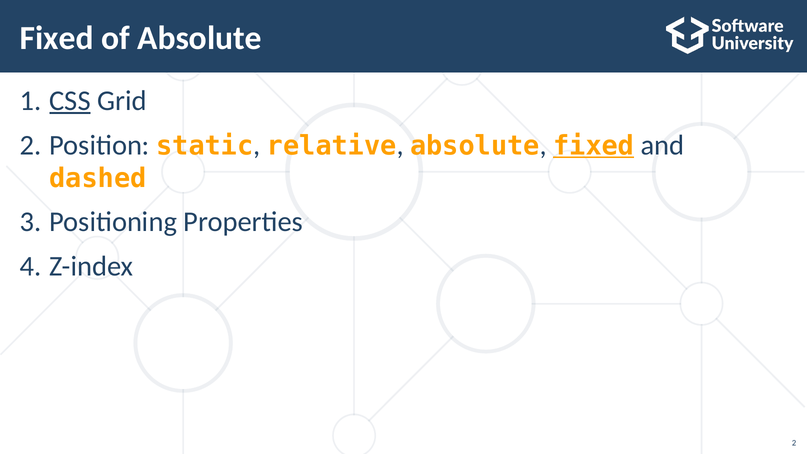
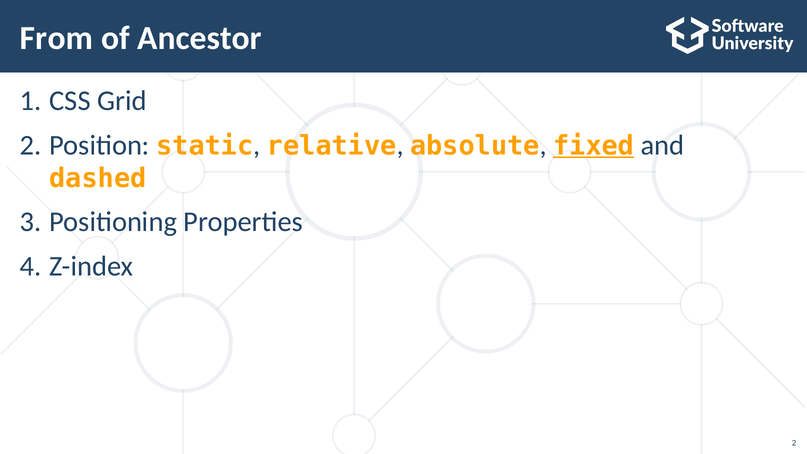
Fixed at (57, 38): Fixed -> From
of Absolute: Absolute -> Ancestor
CSS underline: present -> none
